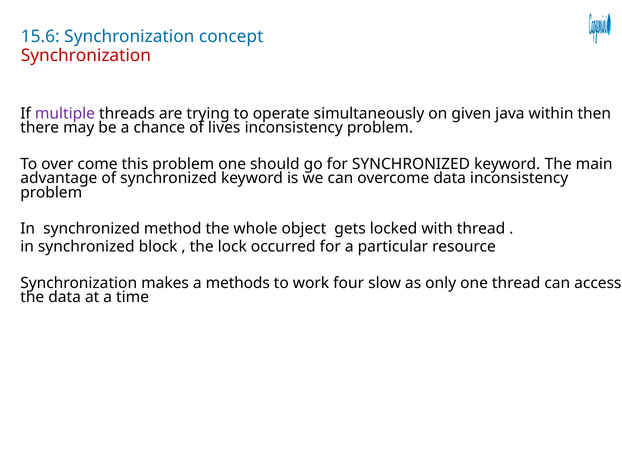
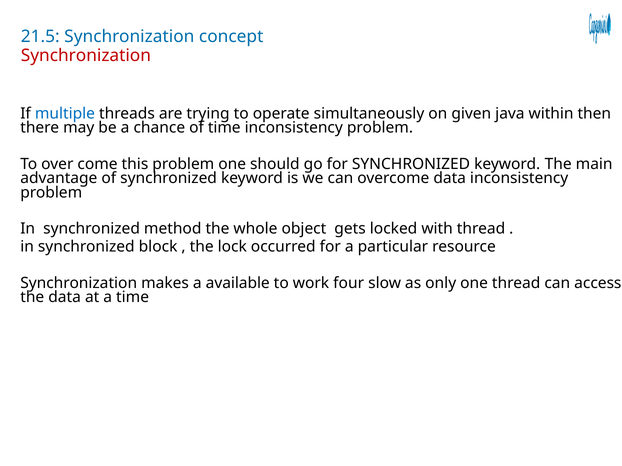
15.6: 15.6 -> 21.5
multiple colour: purple -> blue
of lives: lives -> time
methods: methods -> available
